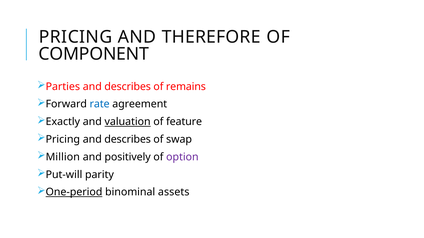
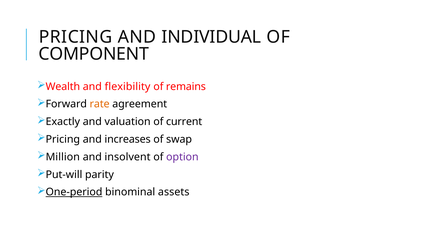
THEREFORE: THEREFORE -> INDIVIDUAL
Parties: Parties -> Wealth
describes at (128, 87): describes -> flexibility
rate colour: blue -> orange
valuation underline: present -> none
feature: feature -> current
Pricing and describes: describes -> increases
positively: positively -> insolvent
